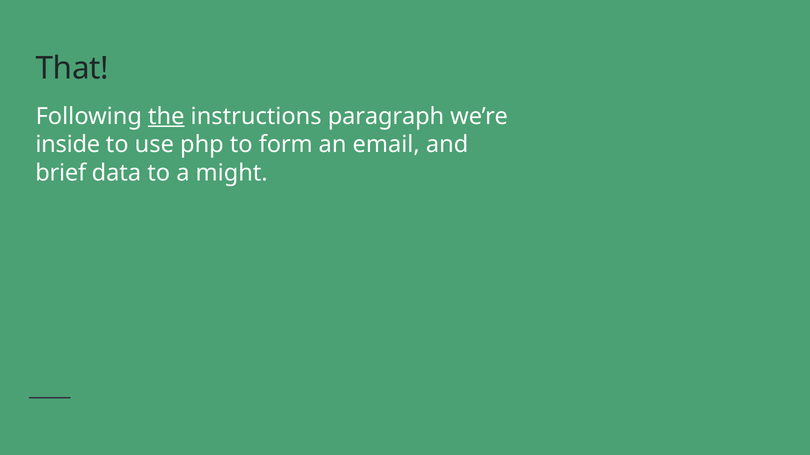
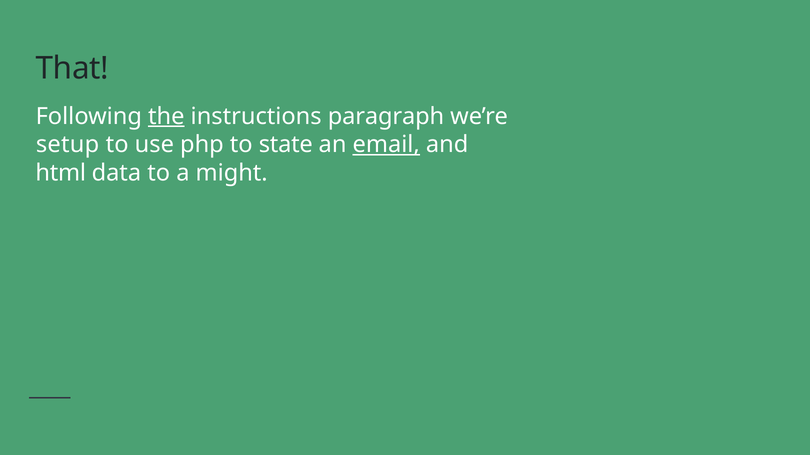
inside: inside -> setup
form: form -> state
email underline: none -> present
brief: brief -> html
